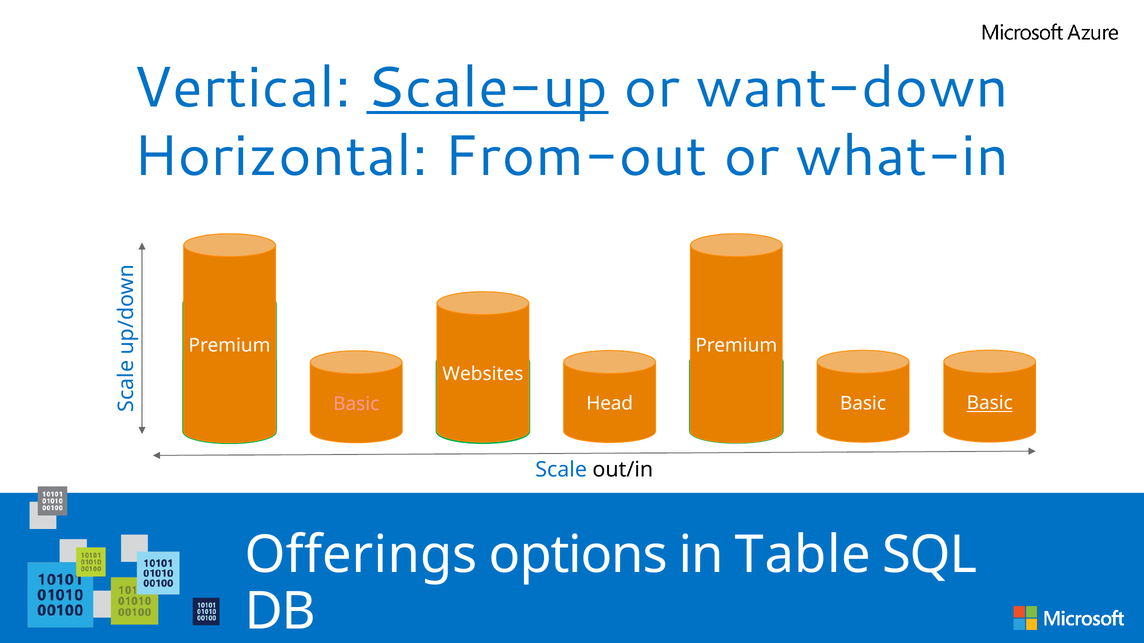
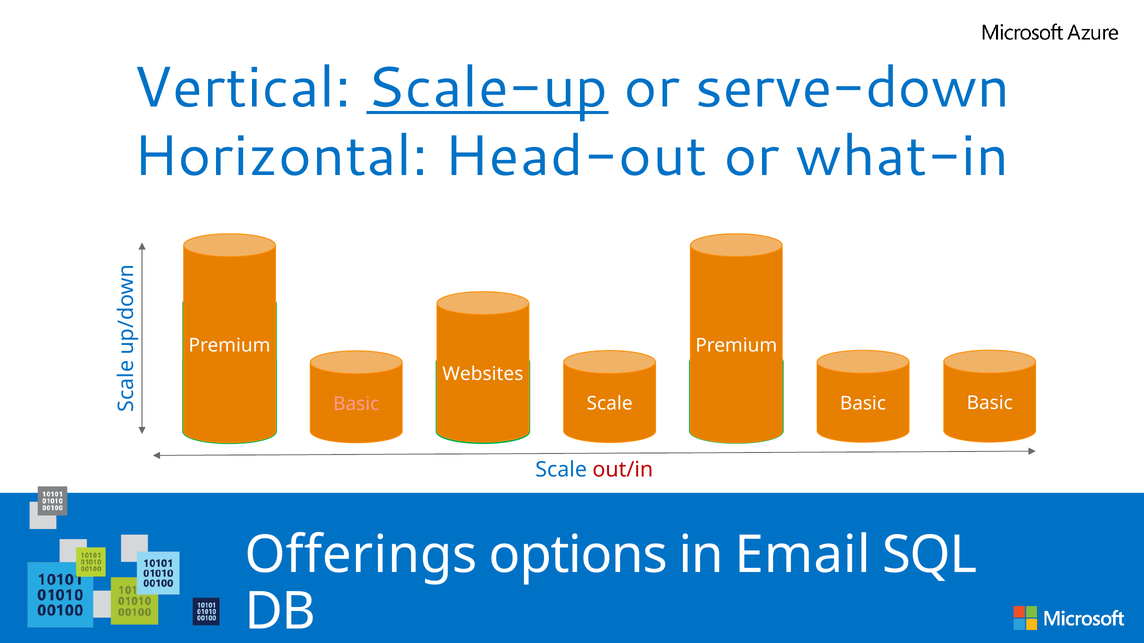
want-down: want-down -> serve-down
From-out: From-out -> Head-out
Basic at (990, 403) underline: present -> none
Head at (610, 404): Head -> Scale
out/in colour: black -> red
Table: Table -> Email
